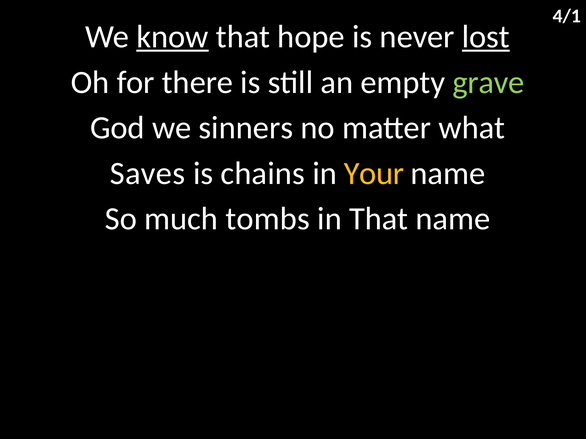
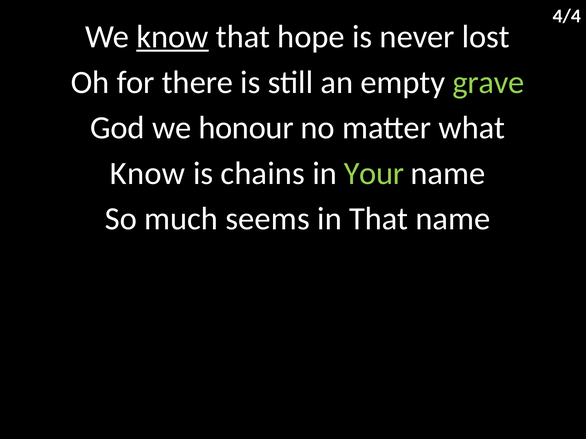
4/1: 4/1 -> 4/4
lost underline: present -> none
sinners: sinners -> honour
Saves at (147, 174): Saves -> Know
Your colour: yellow -> light green
tombs: tombs -> seems
